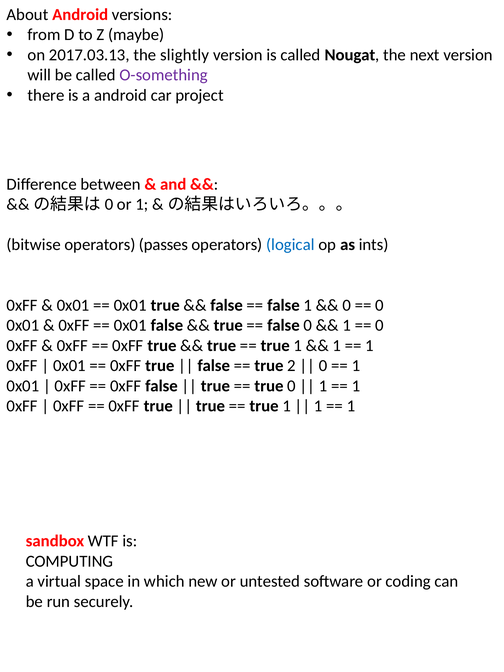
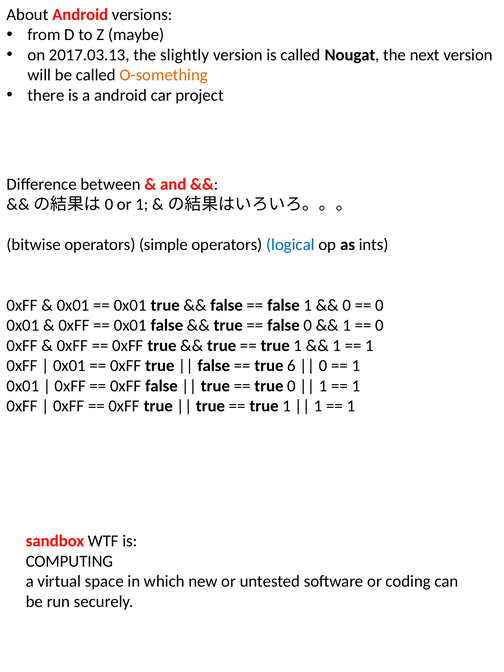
O-something colour: purple -> orange
passes: passes -> simple
2: 2 -> 6
